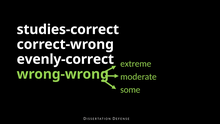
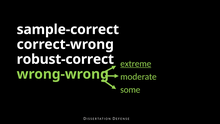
studies-correct: studies-correct -> sample-correct
evenly-correct: evenly-correct -> robust-correct
extreme underline: none -> present
